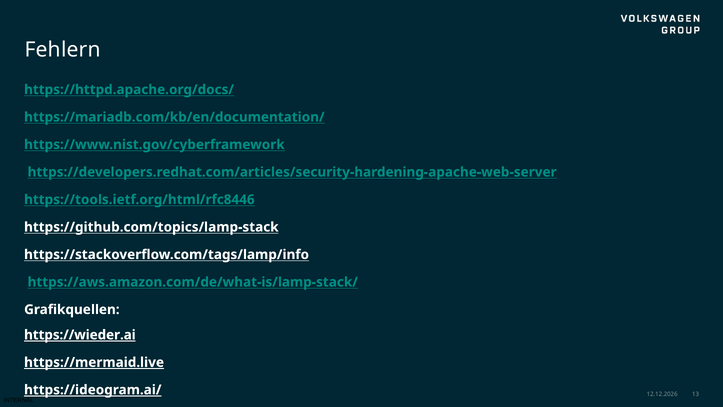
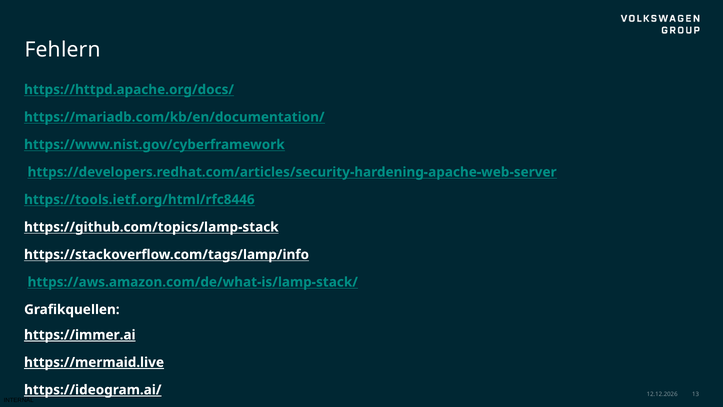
https://wieder.ai: https://wieder.ai -> https://immer.ai
